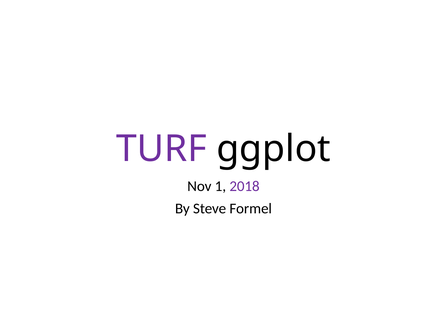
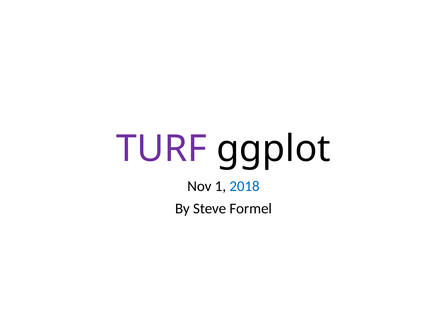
2018 colour: purple -> blue
